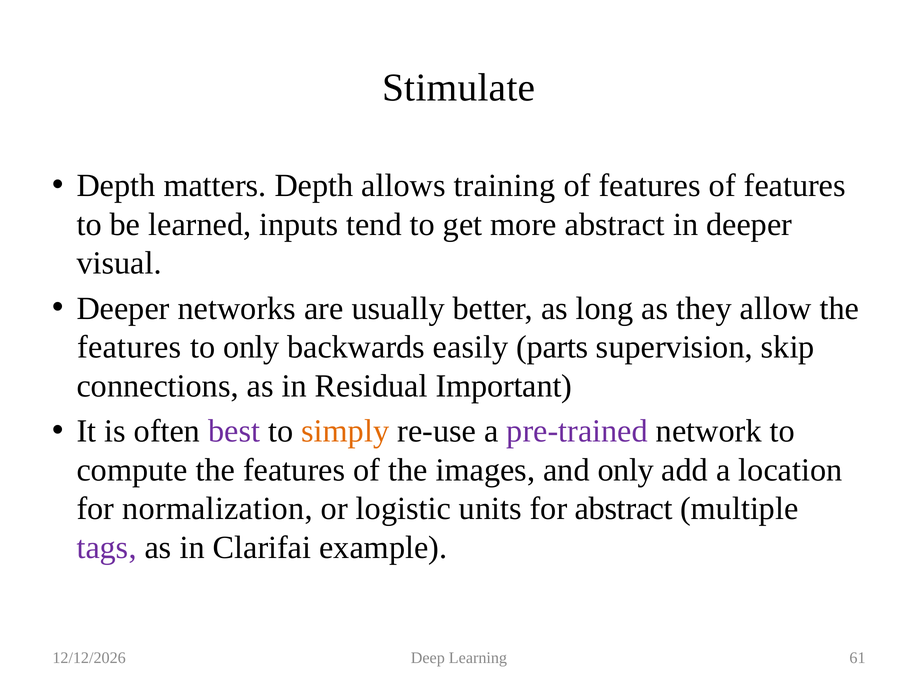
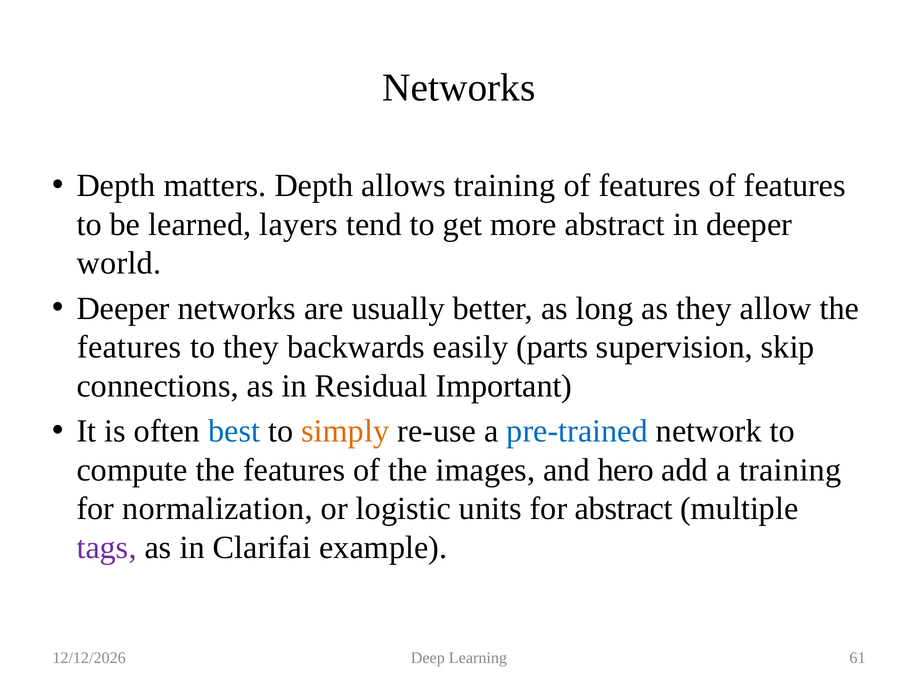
Stimulate at (459, 88): Stimulate -> Networks
inputs: inputs -> layers
visual: visual -> world
to only: only -> they
best colour: purple -> blue
pre-trained colour: purple -> blue
and only: only -> hero
a location: location -> training
